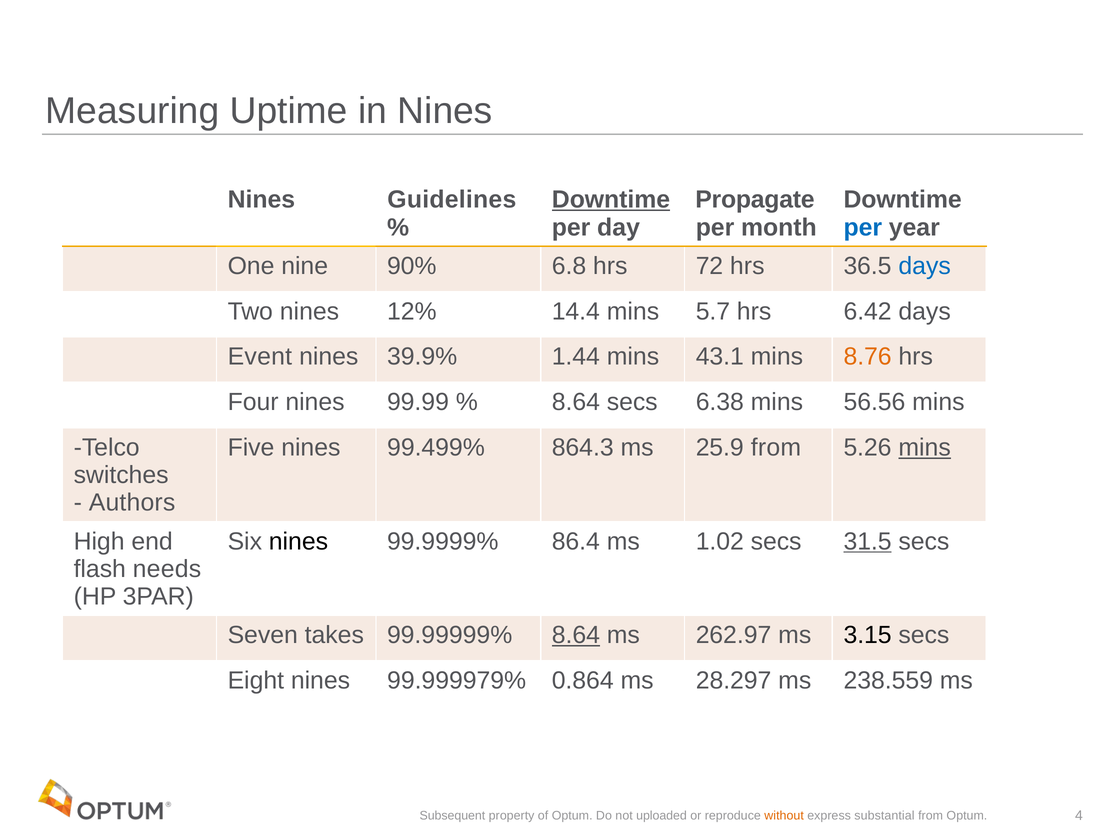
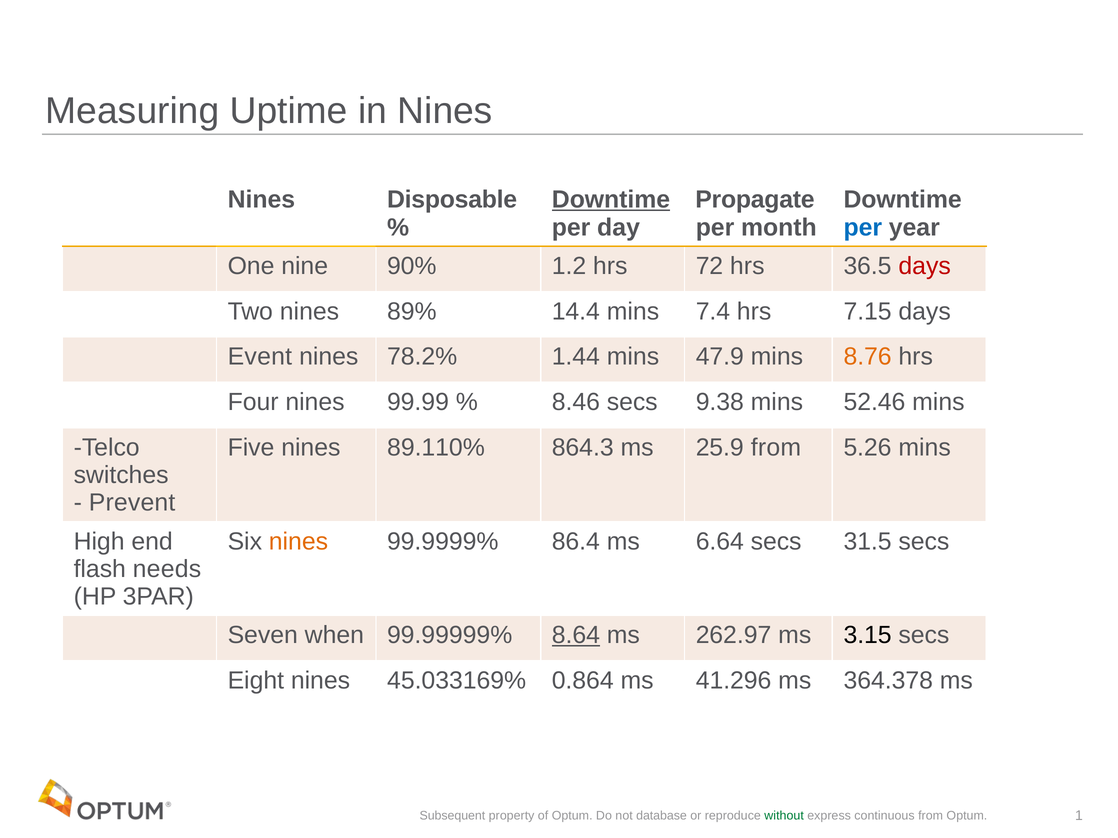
Guidelines: Guidelines -> Disposable
6.8: 6.8 -> 1.2
days at (925, 266) colour: blue -> red
12%: 12% -> 89%
5.7: 5.7 -> 7.4
6.42: 6.42 -> 7.15
39.9%: 39.9% -> 78.2%
43.1: 43.1 -> 47.9
8.64 at (576, 402): 8.64 -> 8.46
6.38: 6.38 -> 9.38
56.56: 56.56 -> 52.46
99.499%: 99.499% -> 89.110%
mins at (925, 448) underline: present -> none
Authors: Authors -> Prevent
nines at (298, 542) colour: black -> orange
1.02: 1.02 -> 6.64
31.5 underline: present -> none
takes: takes -> when
99.999979%: 99.999979% -> 45.033169%
28.297: 28.297 -> 41.296
238.559: 238.559 -> 364.378
uploaded: uploaded -> database
without colour: orange -> green
substantial: substantial -> continuous
4: 4 -> 1
